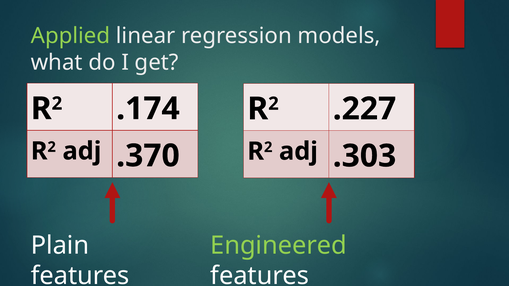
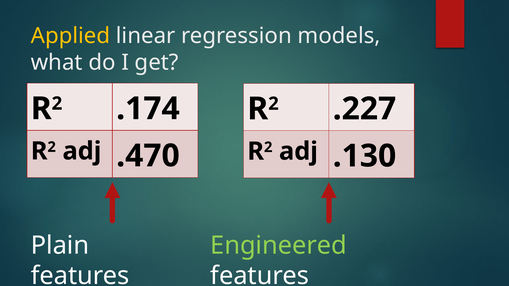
Applied colour: light green -> yellow
.370: .370 -> .470
.303: .303 -> .130
